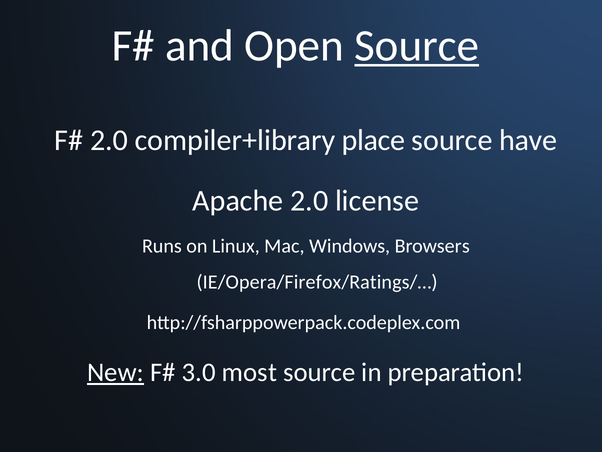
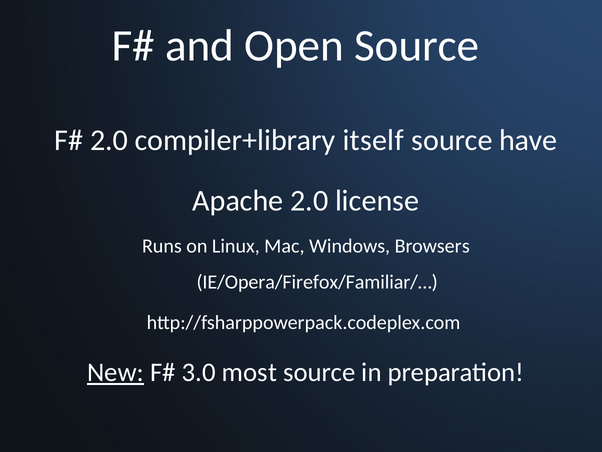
Source at (417, 46) underline: present -> none
place: place -> itself
IE/Opera/Firefox/Ratings/…: IE/Opera/Firefox/Ratings/… -> IE/Opera/Firefox/Familiar/…
